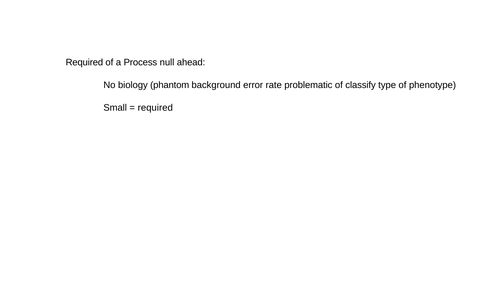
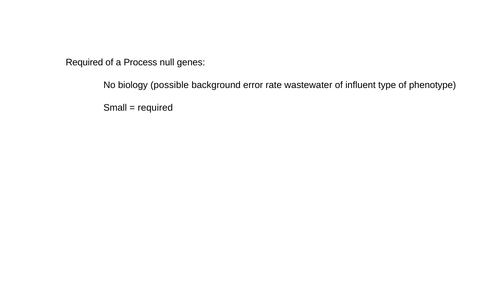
ahead: ahead -> genes
phantom: phantom -> possible
problematic: problematic -> wastewater
classify: classify -> influent
